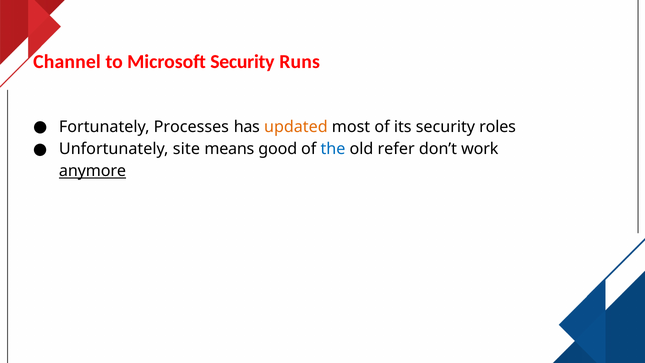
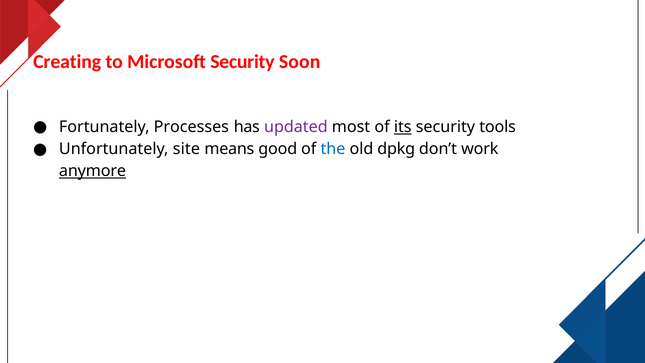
Channel: Channel -> Creating
Runs: Runs -> Soon
updated colour: orange -> purple
its underline: none -> present
roles: roles -> tools
refer: refer -> dpkg
